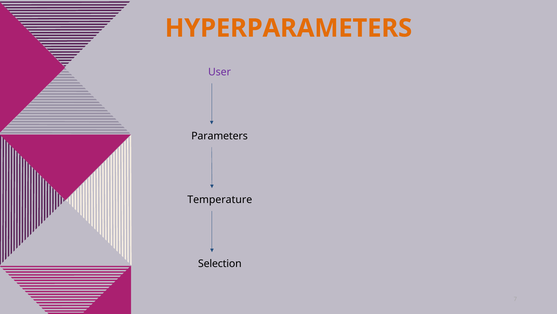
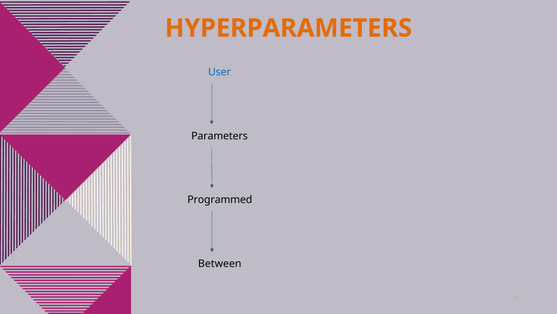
User colour: purple -> blue
Temperature: Temperature -> Programmed
Selection: Selection -> Between
